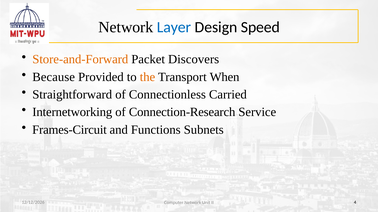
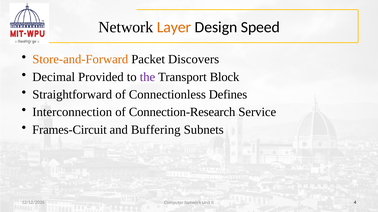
Layer colour: blue -> orange
Because: Because -> Decimal
the colour: orange -> purple
When: When -> Block
Carried: Carried -> Defines
Internetworking: Internetworking -> Interconnection
Functions: Functions -> Buffering
